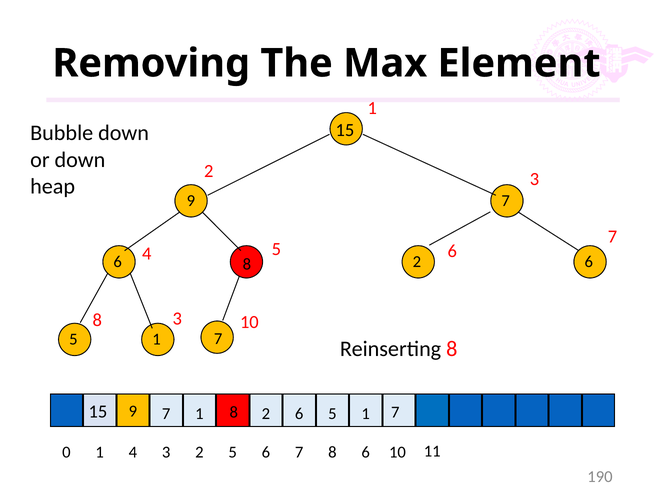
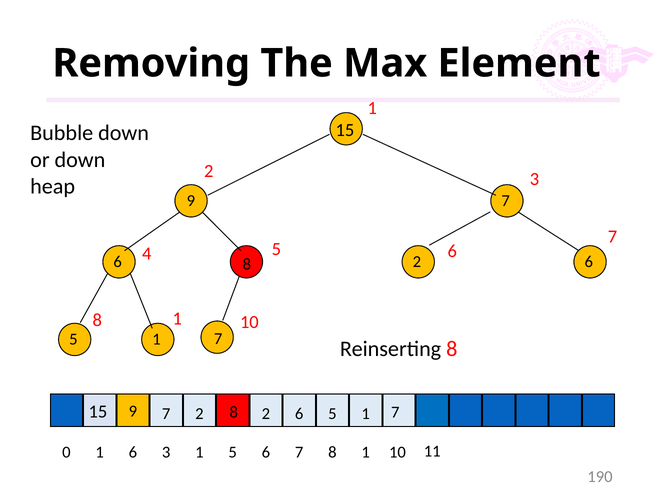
3 at (177, 319): 3 -> 1
7 1: 1 -> 2
1 4: 4 -> 6
2 at (199, 452): 2 -> 1
7 8 6: 6 -> 1
